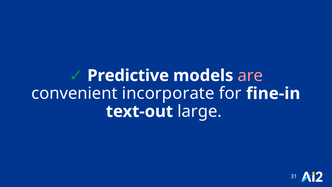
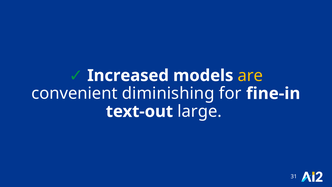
Predictive: Predictive -> Increased
are colour: pink -> yellow
incorporate: incorporate -> diminishing
